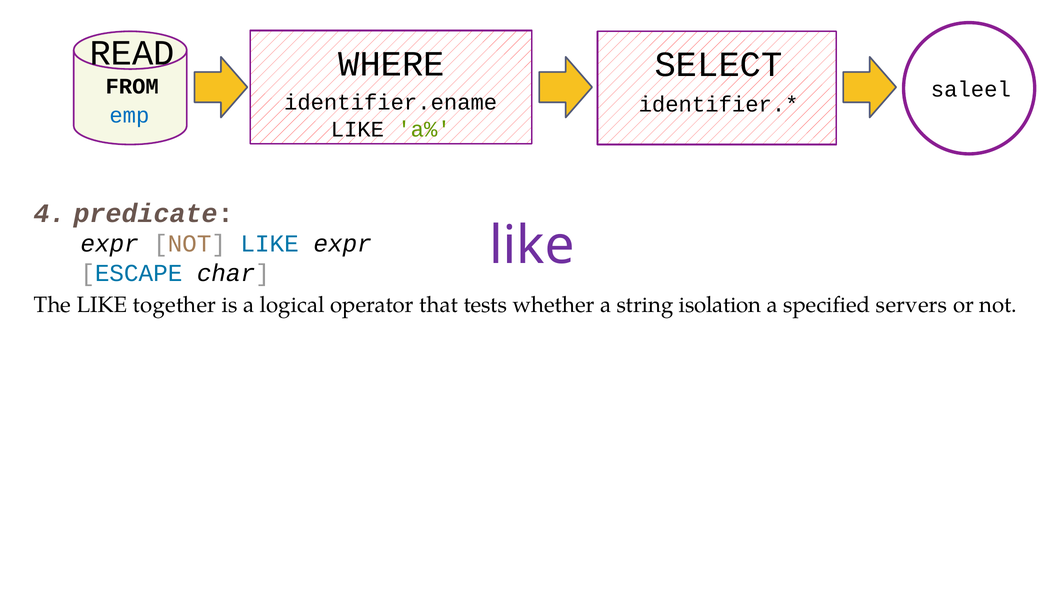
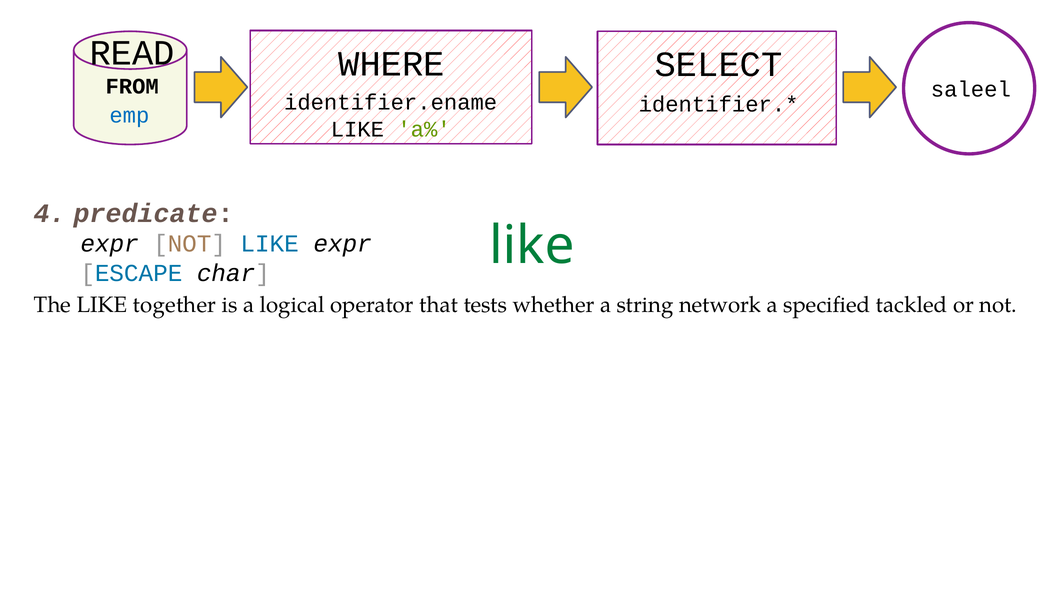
like at (532, 246) colour: purple -> green
isolation: isolation -> network
servers: servers -> tackled
